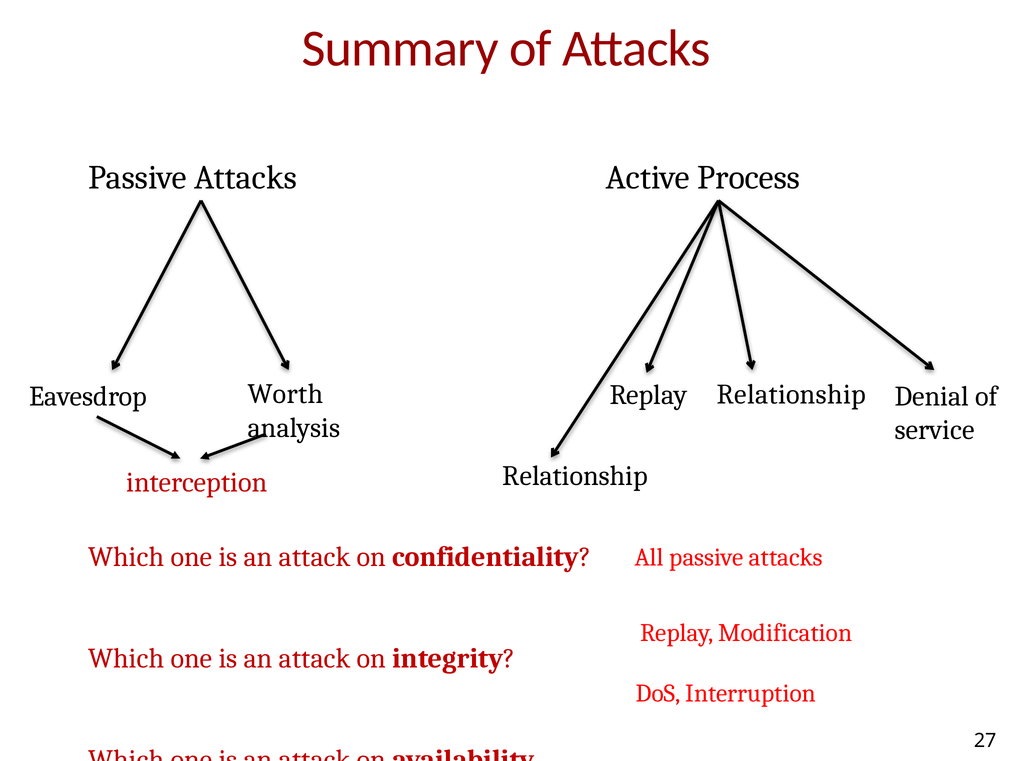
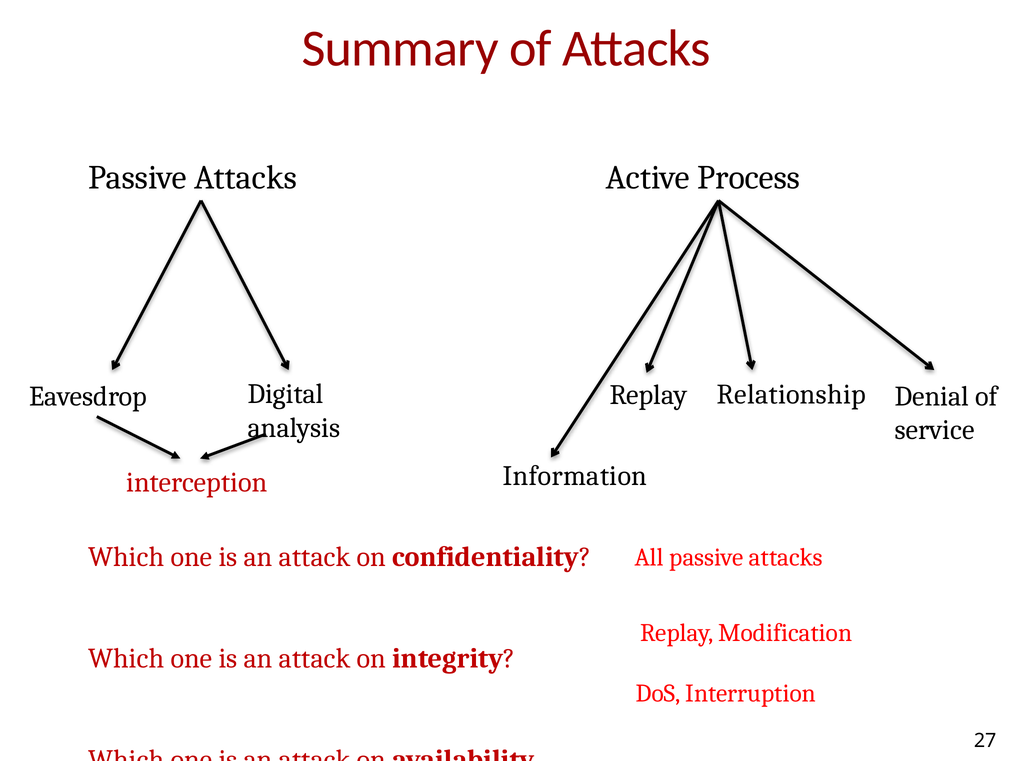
Worth: Worth -> Digital
Relationship at (575, 476): Relationship -> Information
